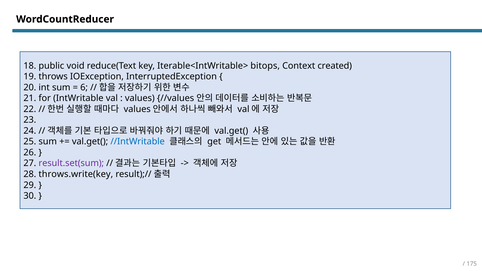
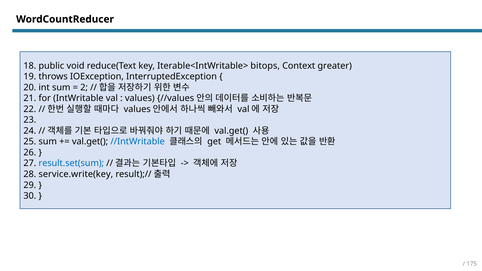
created: created -> greater
6: 6 -> 2
result.set(sum colour: purple -> blue
throws.write(key: throws.write(key -> service.write(key
